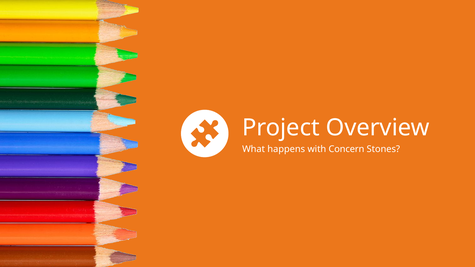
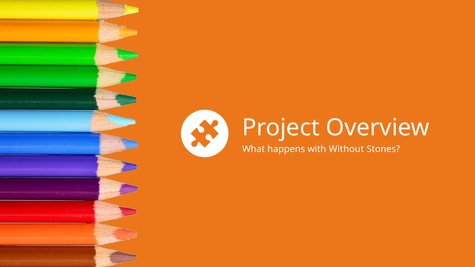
Concern: Concern -> Without
